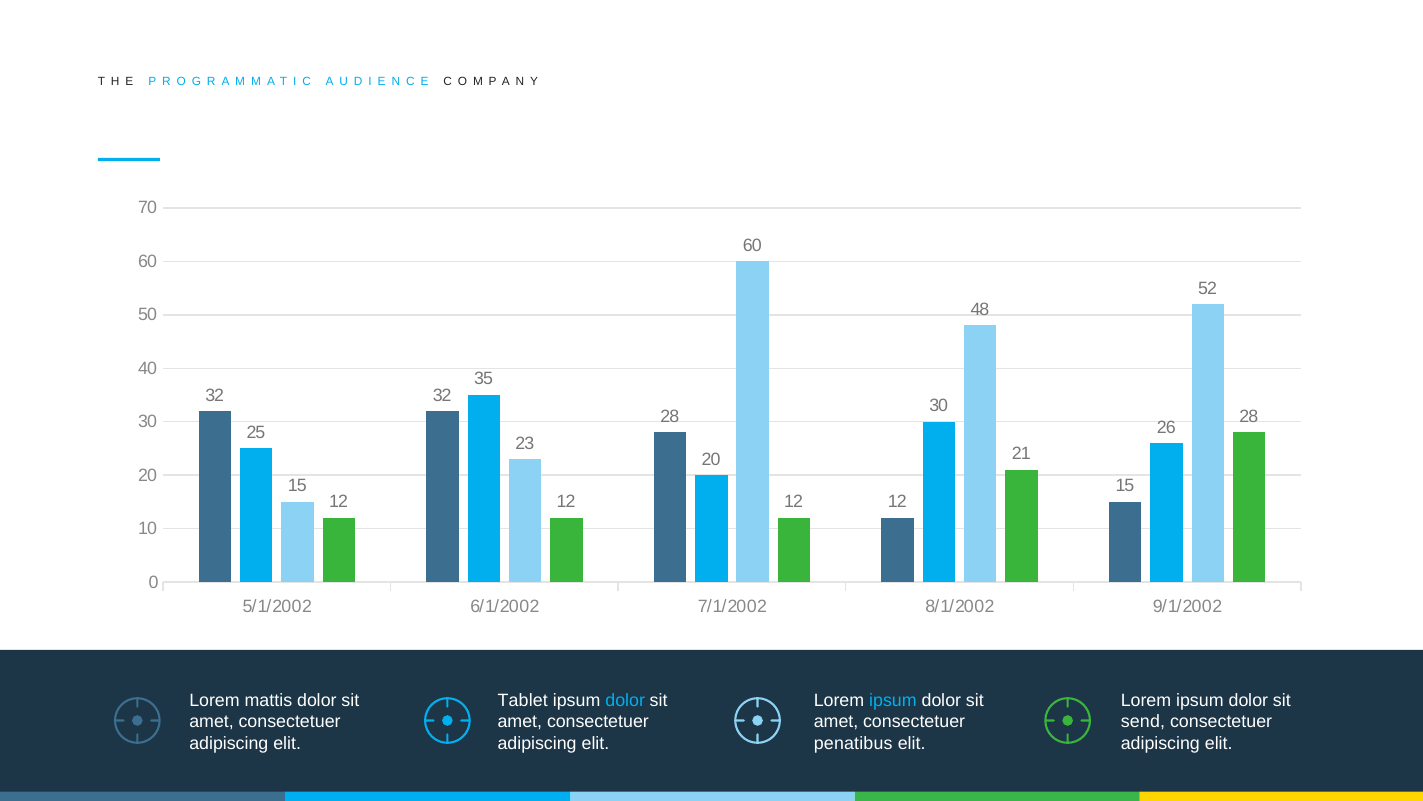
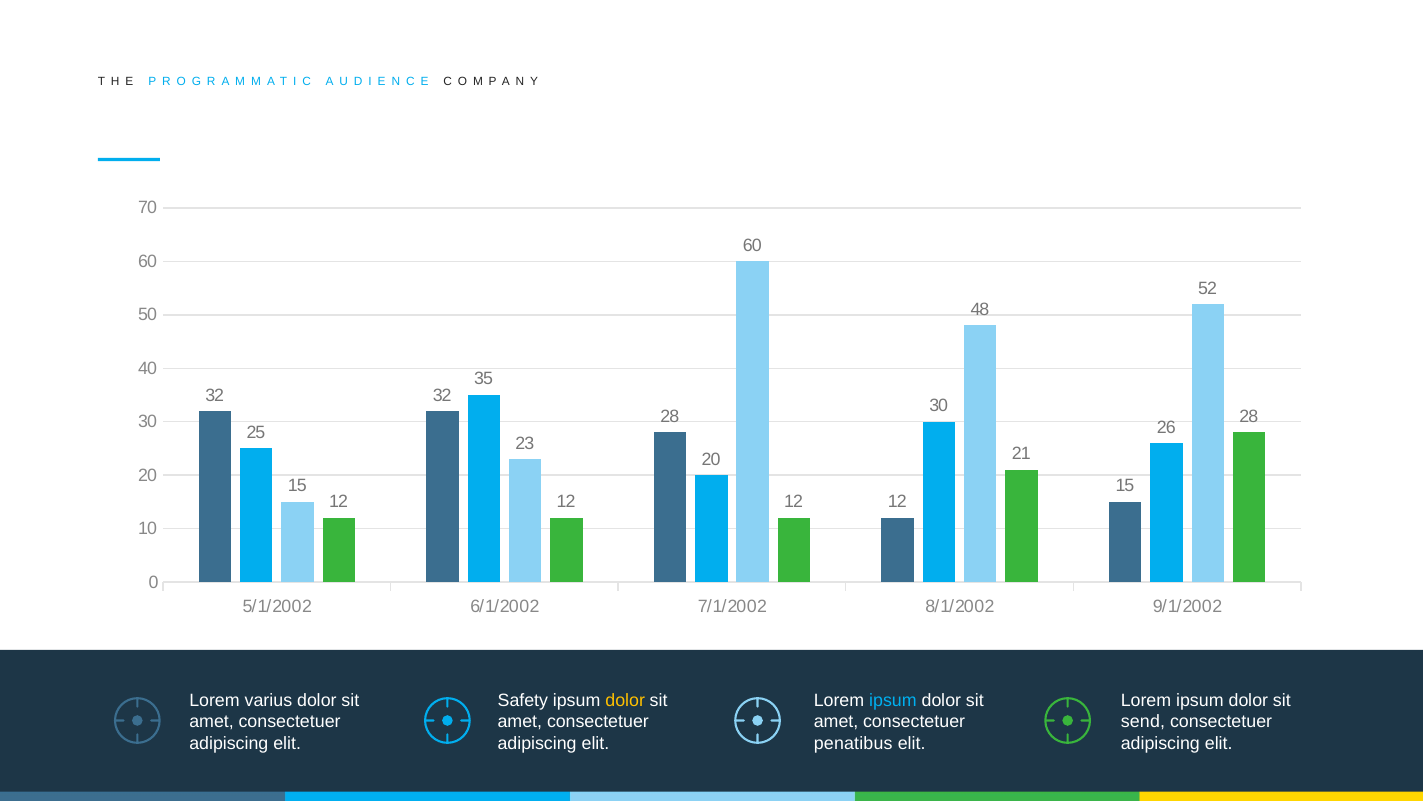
mattis: mattis -> varius
Tablet: Tablet -> Safety
dolor at (625, 700) colour: light blue -> yellow
